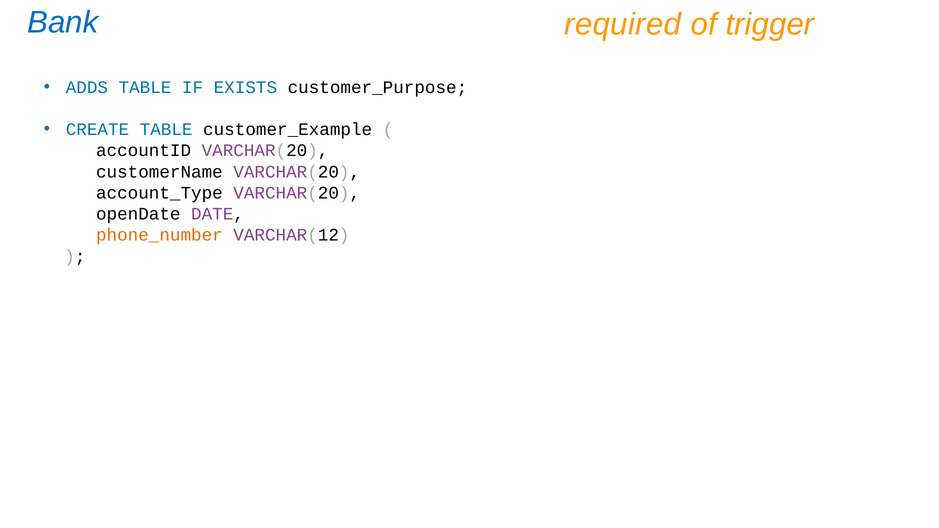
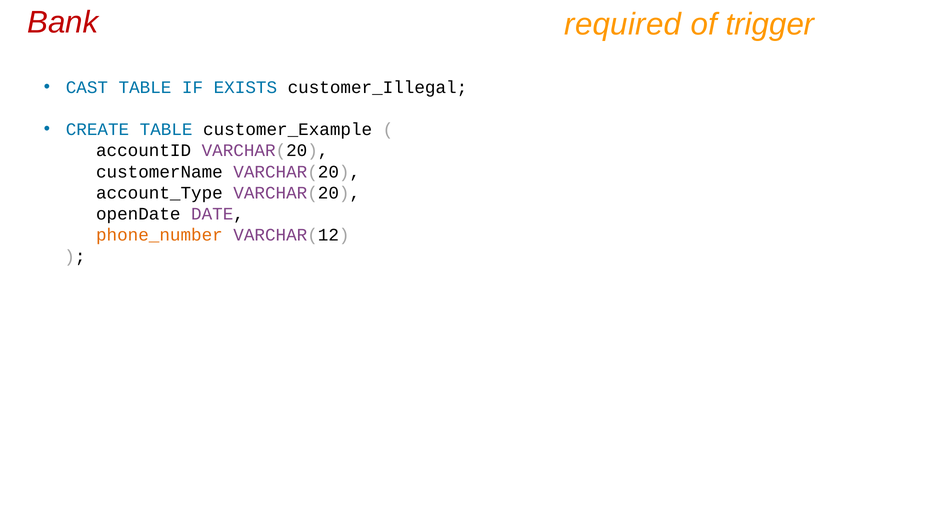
Bank colour: blue -> red
ADDS: ADDS -> CAST
customer_Purpose: customer_Purpose -> customer_Illegal
